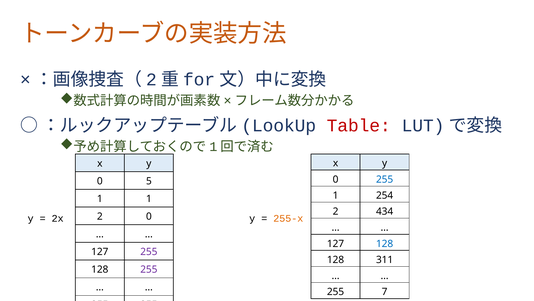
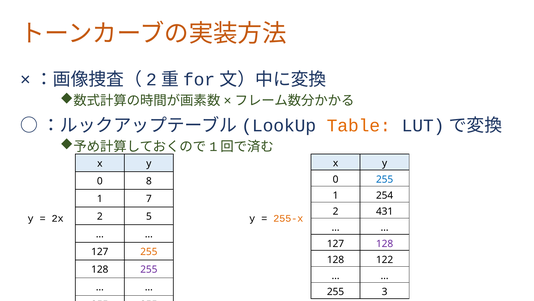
Table colour: red -> orange
5: 5 -> 8
1 1: 1 -> 7
434: 434 -> 431
2 0: 0 -> 5
128 at (385, 243) colour: blue -> purple
255 at (149, 251) colour: purple -> orange
311: 311 -> 122
7: 7 -> 3
